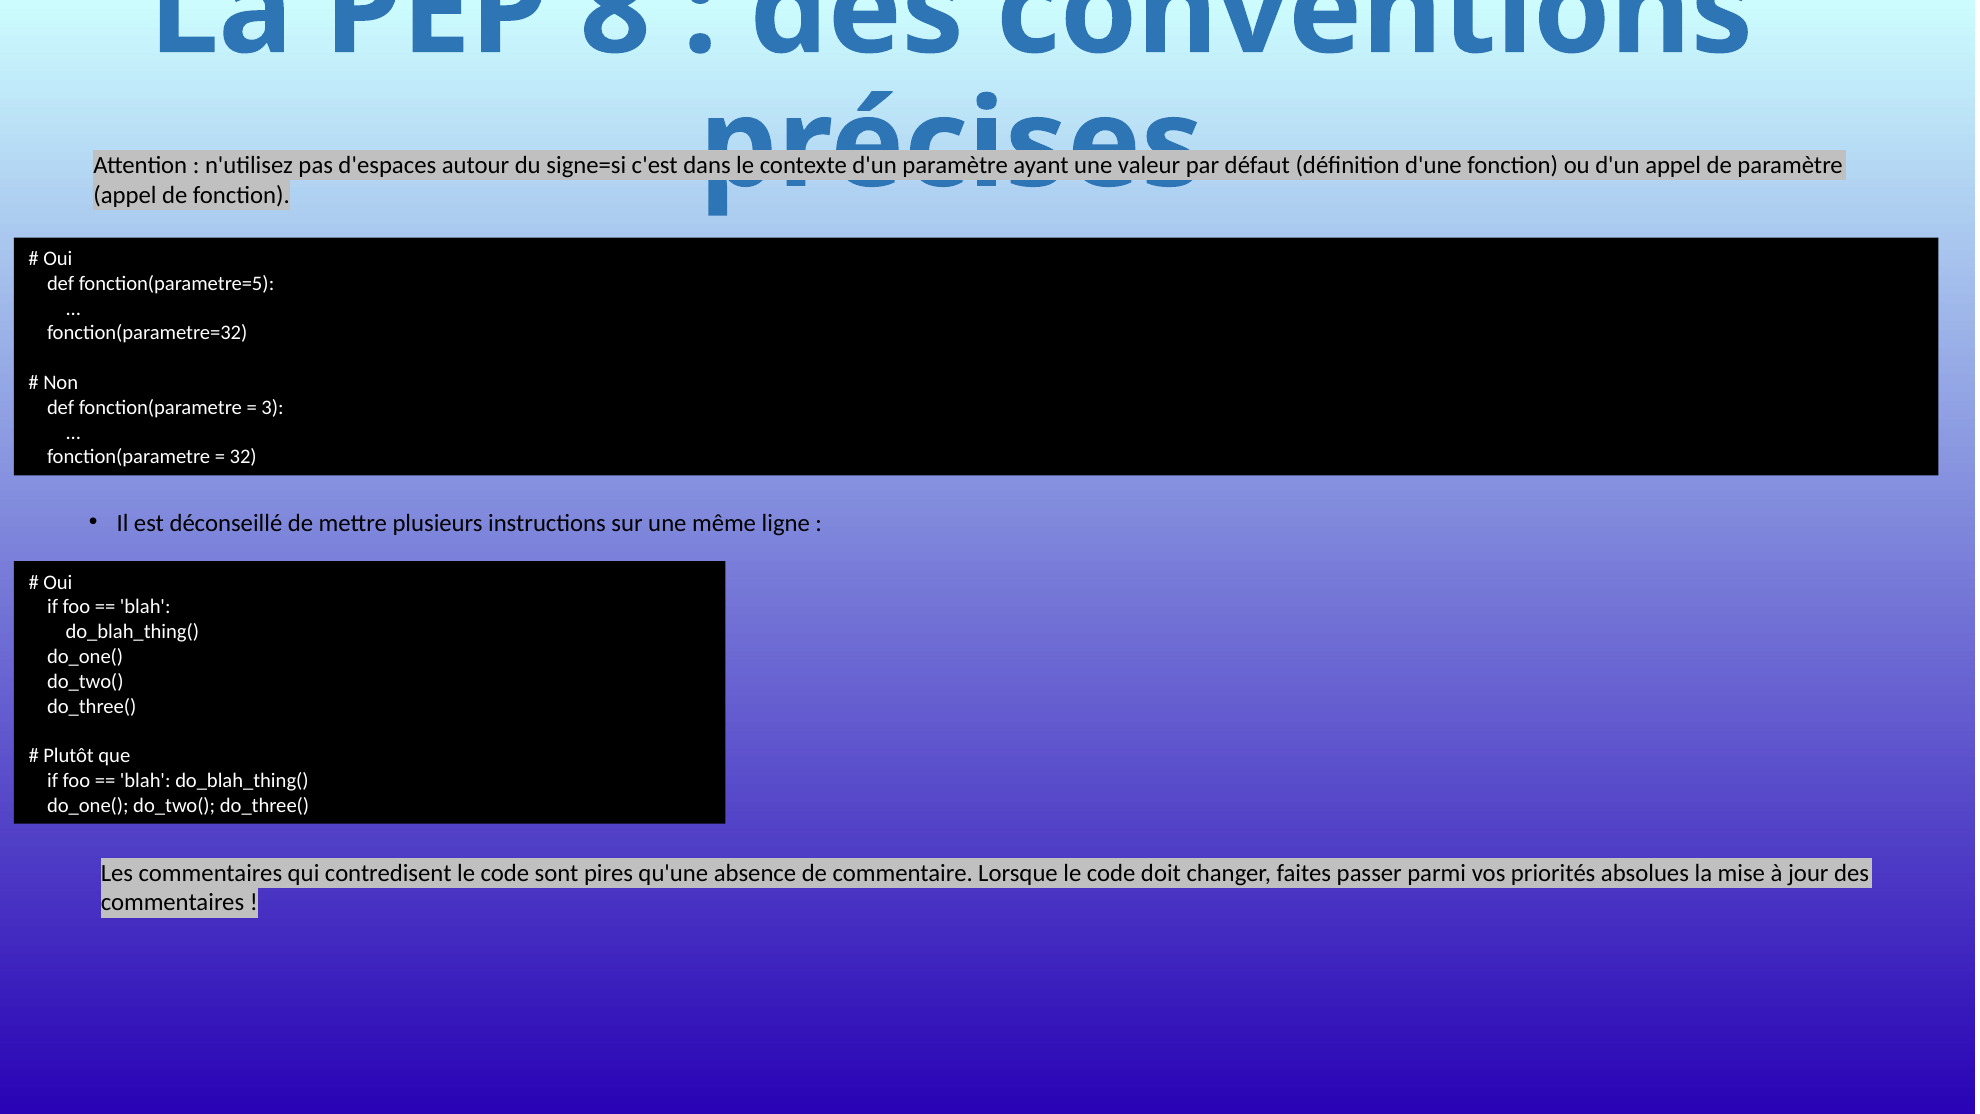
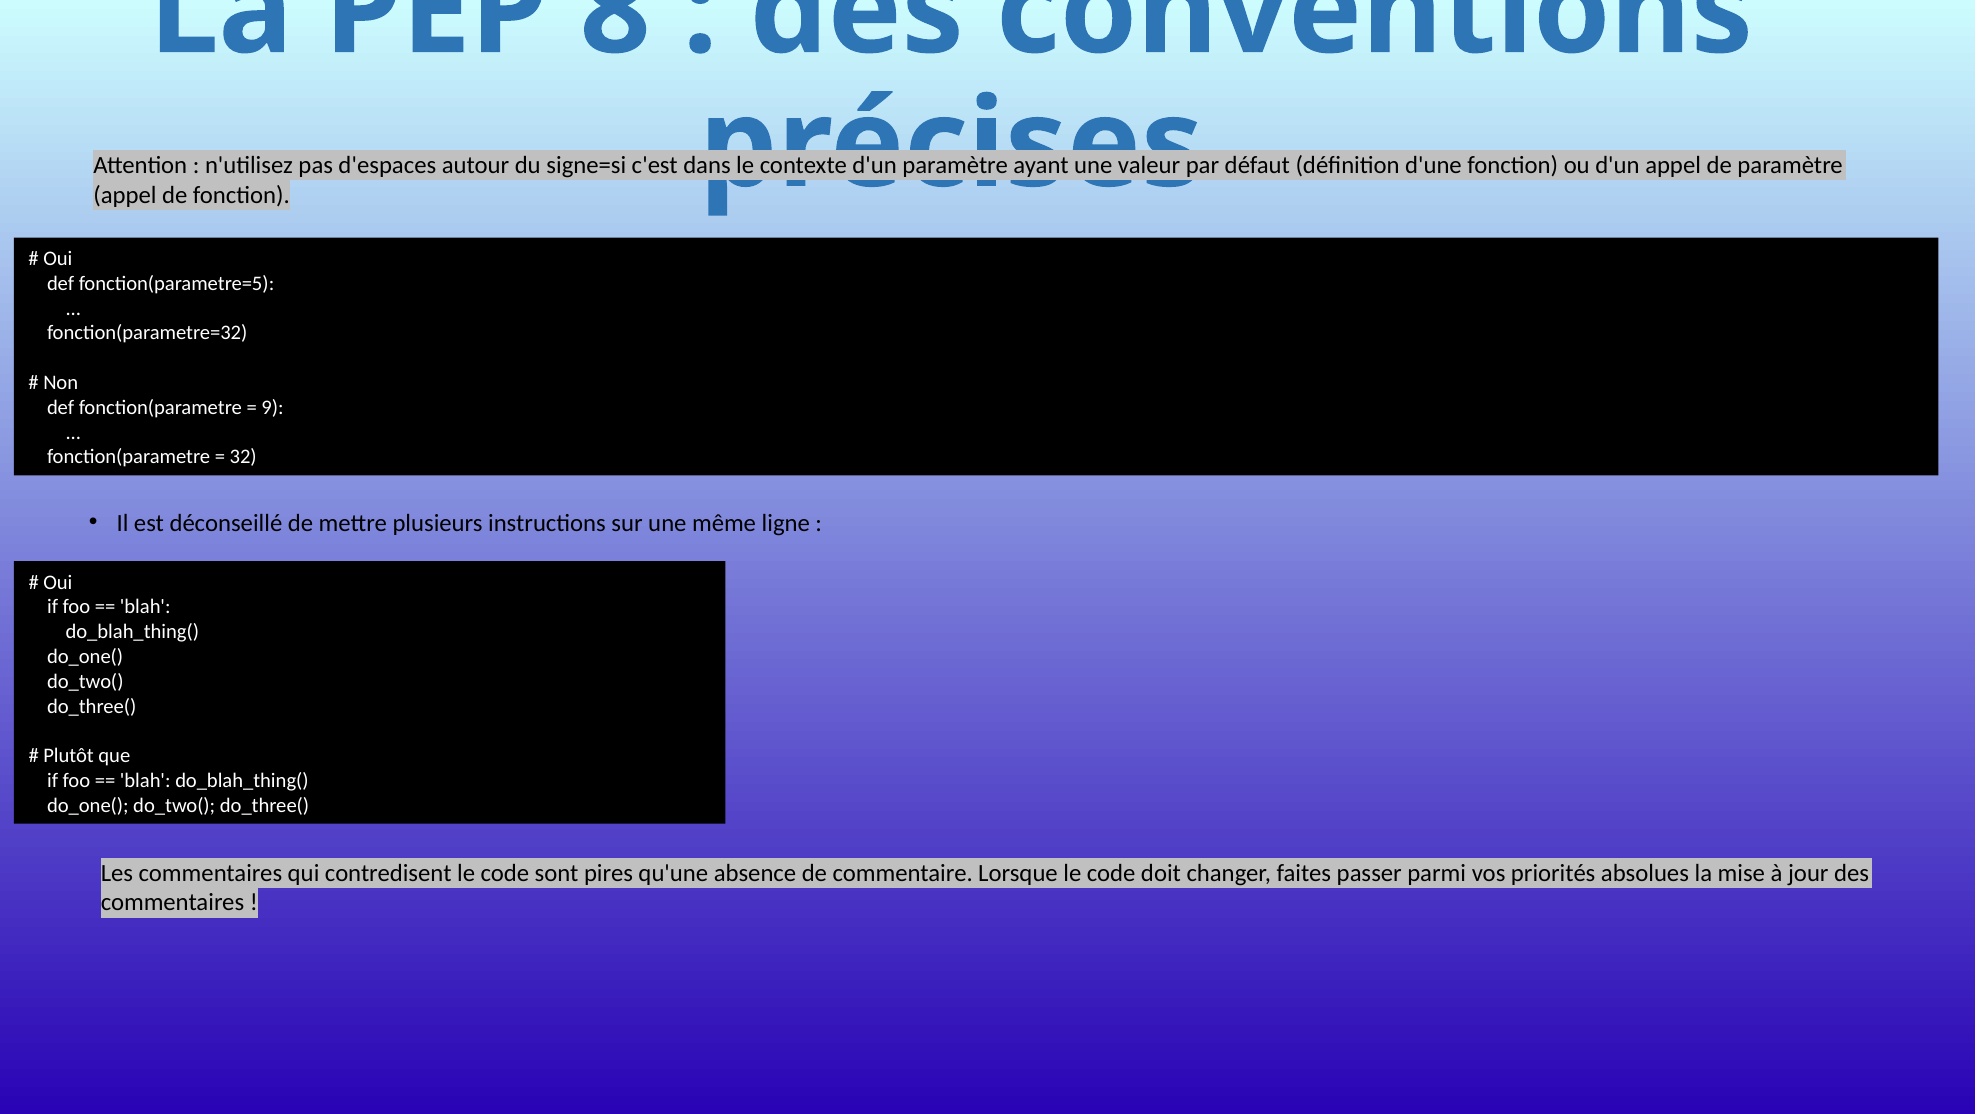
3: 3 -> 9
